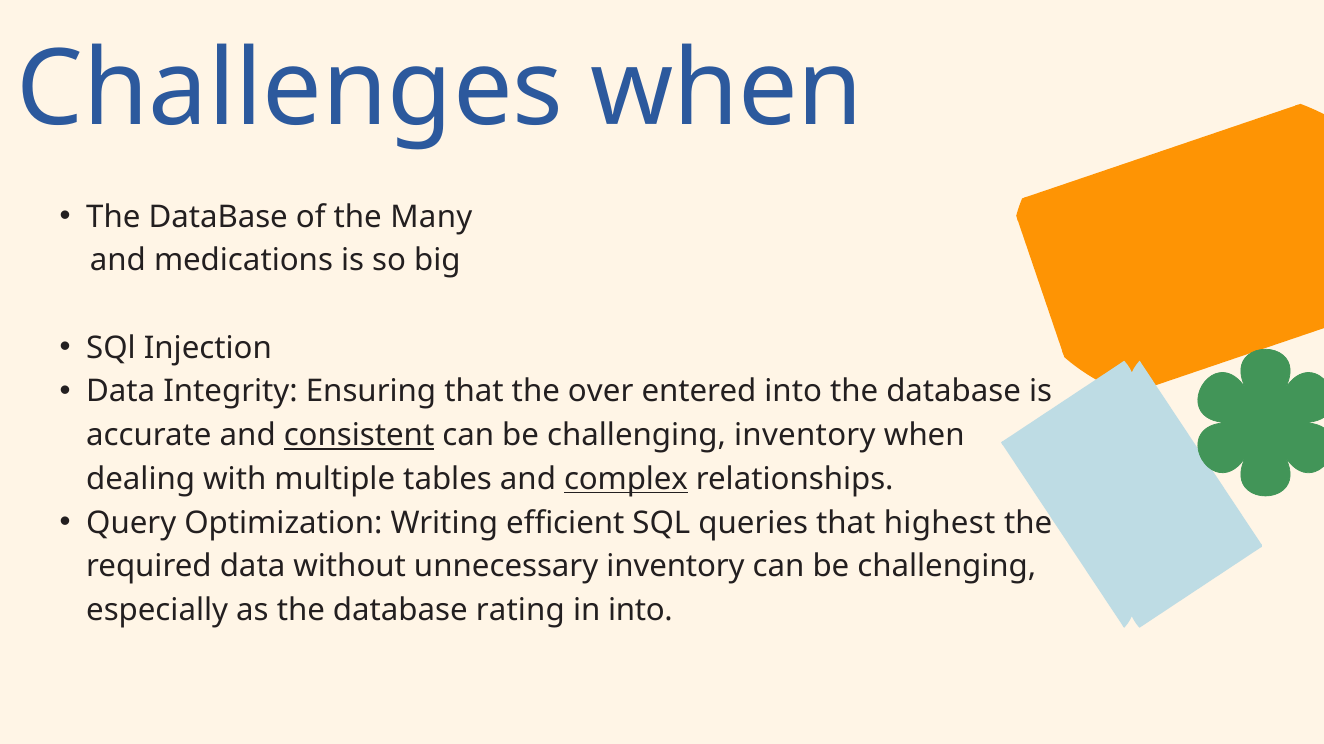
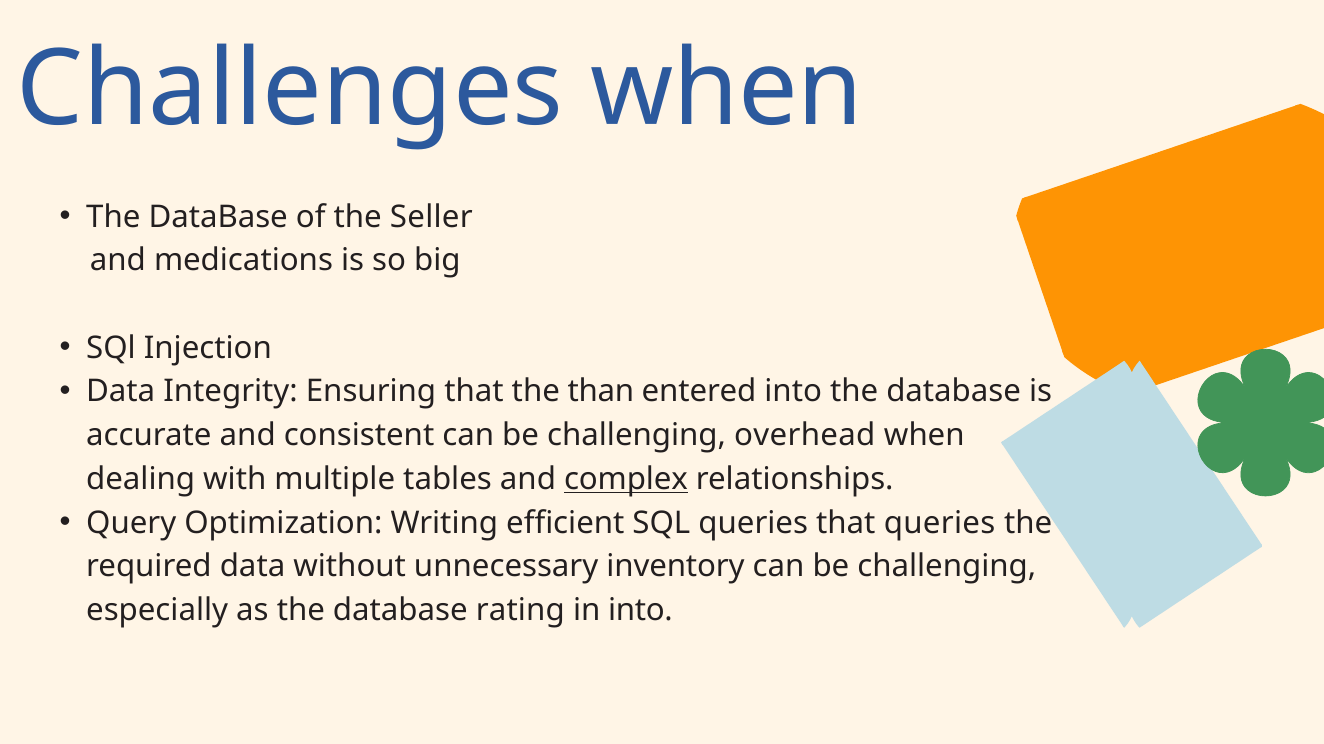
Many: Many -> Seller
over: over -> than
consistent underline: present -> none
challenging inventory: inventory -> overhead
that highest: highest -> queries
